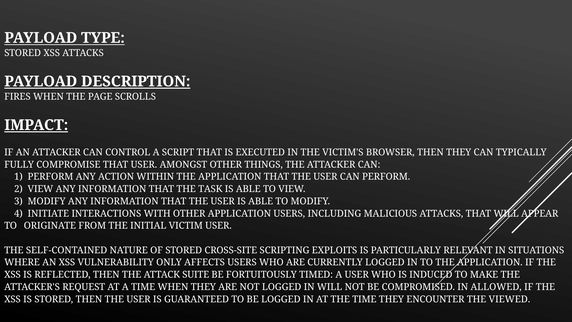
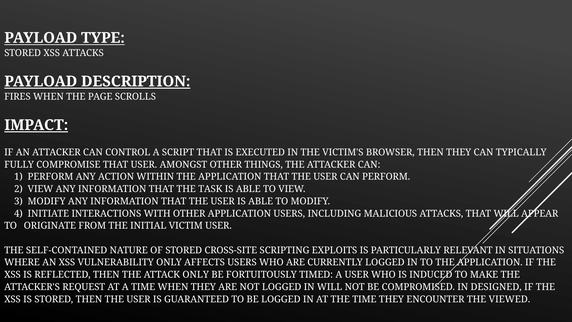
ATTACK SUITE: SUITE -> ONLY
ALLOWED: ALLOWED -> DESIGNED
